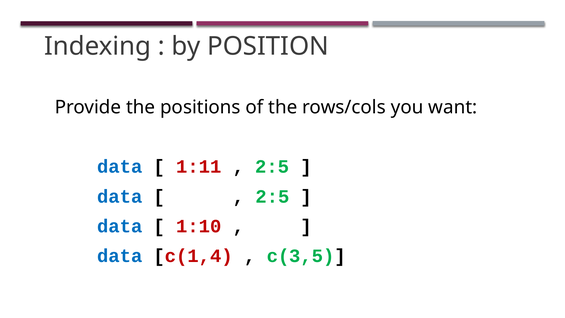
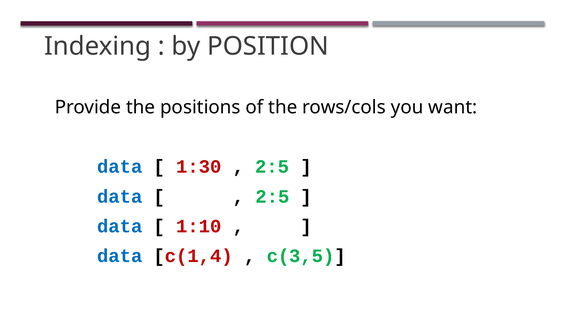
1:11: 1:11 -> 1:30
